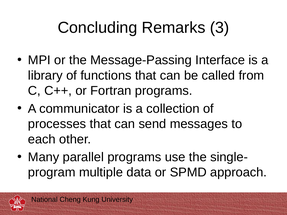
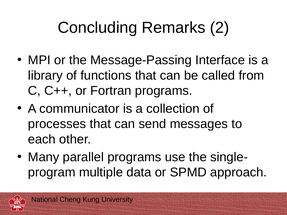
3: 3 -> 2
